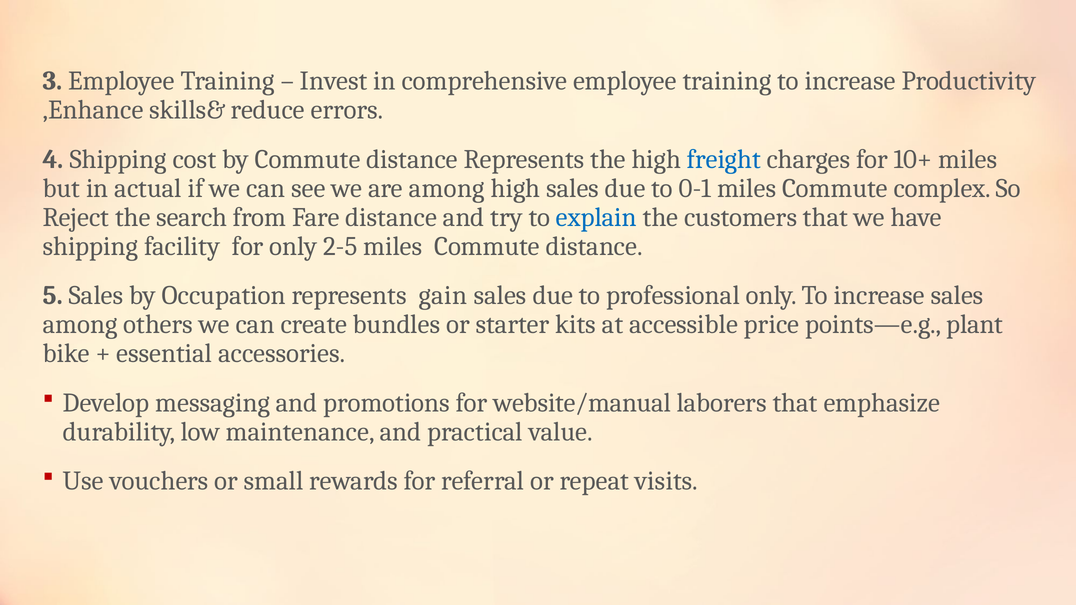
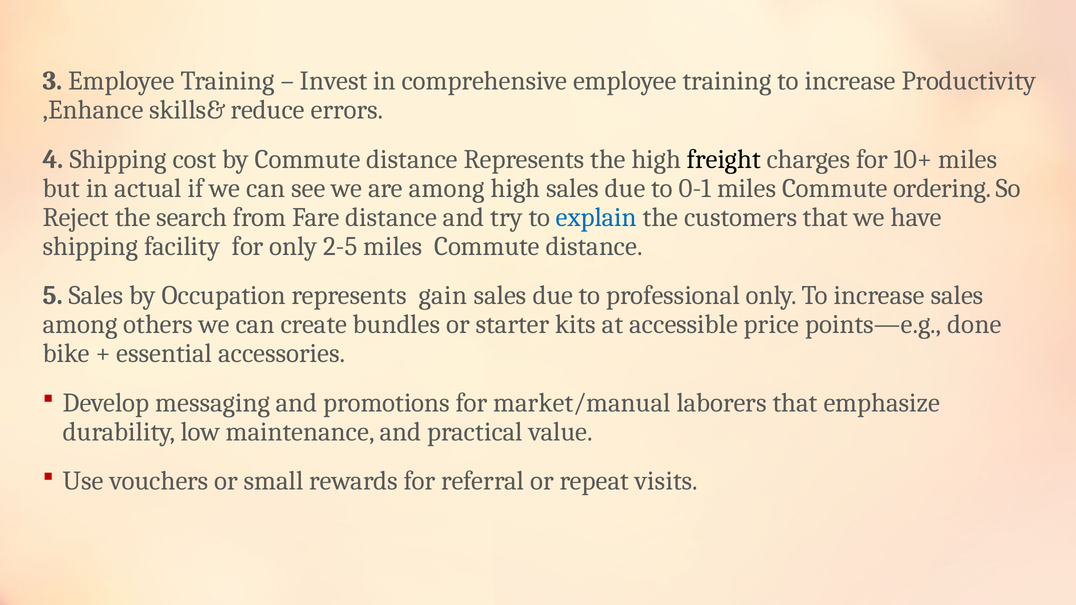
freight colour: blue -> black
complex: complex -> ordering
plant: plant -> done
website/manual: website/manual -> market/manual
